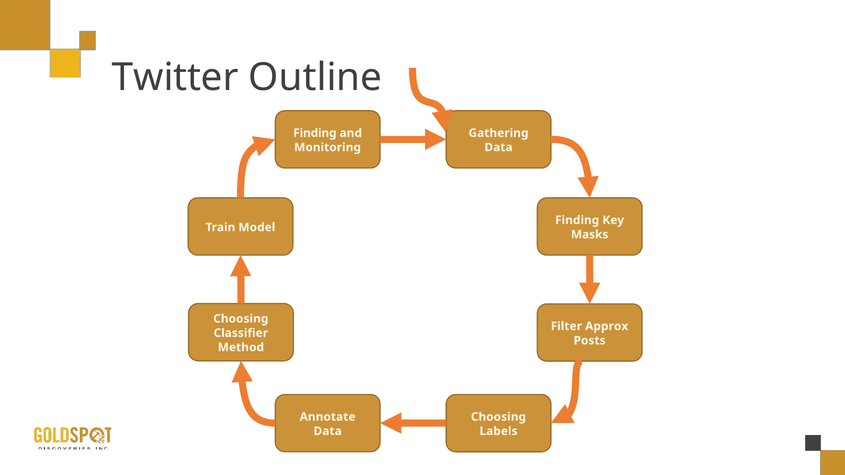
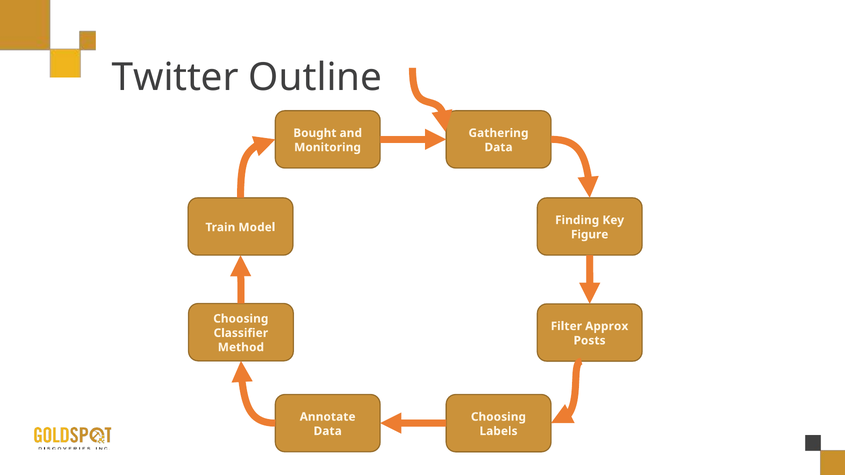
Finding at (315, 133): Finding -> Bought
Masks: Masks -> Figure
